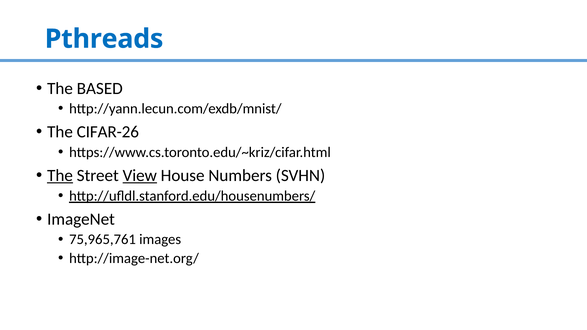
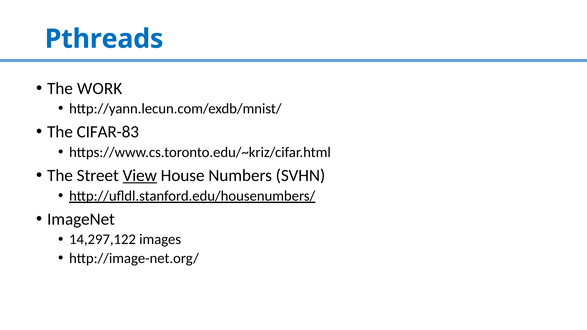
BASED: BASED -> WORK
CIFAR-26: CIFAR-26 -> CIFAR-83
The at (60, 176) underline: present -> none
75,965,761: 75,965,761 -> 14,297,122
